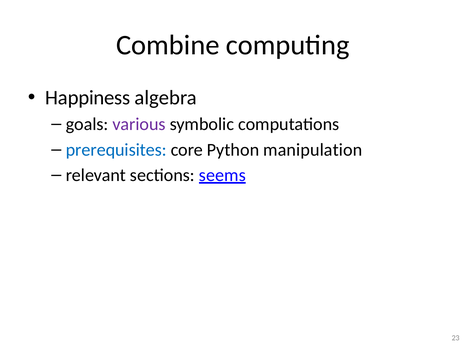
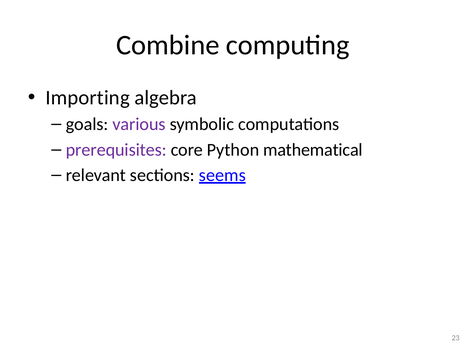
Happiness: Happiness -> Importing
prerequisites colour: blue -> purple
manipulation: manipulation -> mathematical
